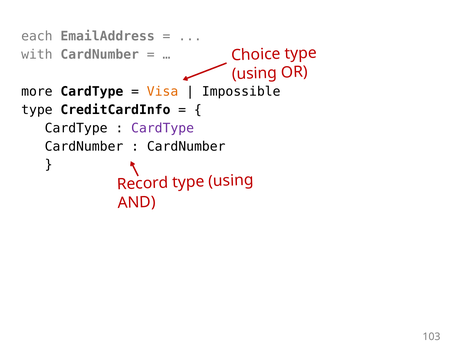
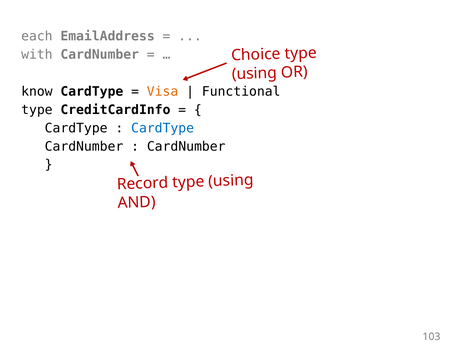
more: more -> know
Impossible: Impossible -> Functional
CardType at (163, 128) colour: purple -> blue
